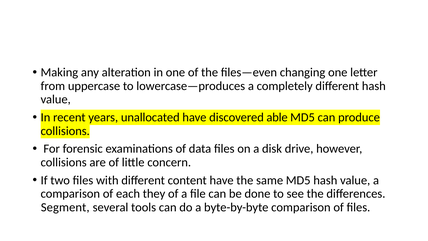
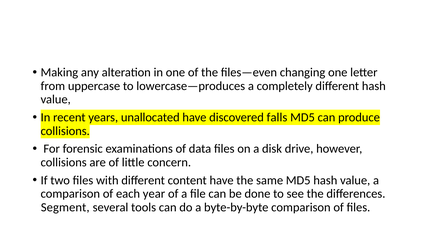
able: able -> falls
they: they -> year
